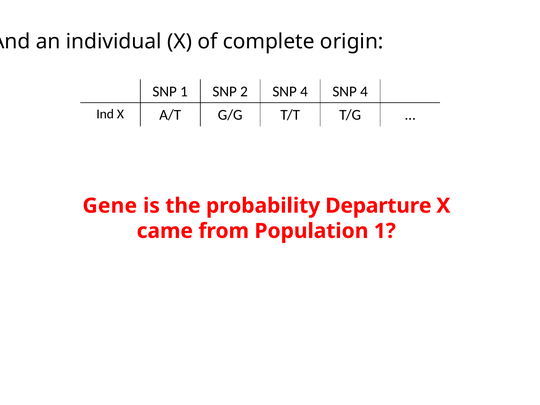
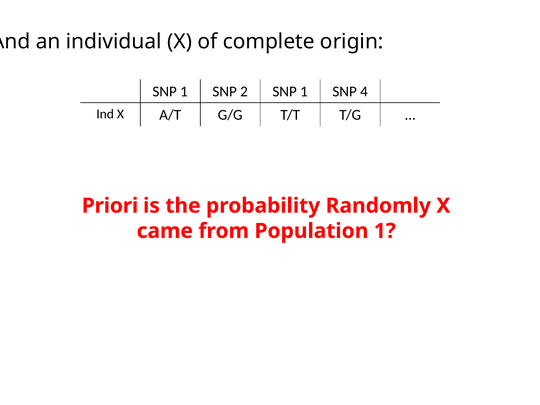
2 SNP 4: 4 -> 1
Gene: Gene -> Priori
Departure: Departure -> Randomly
